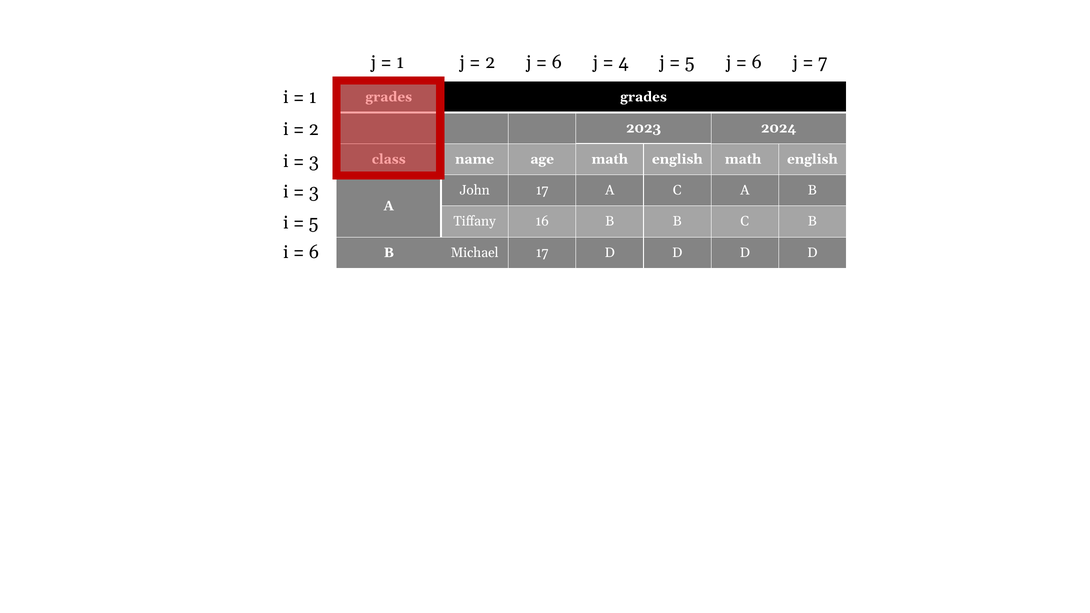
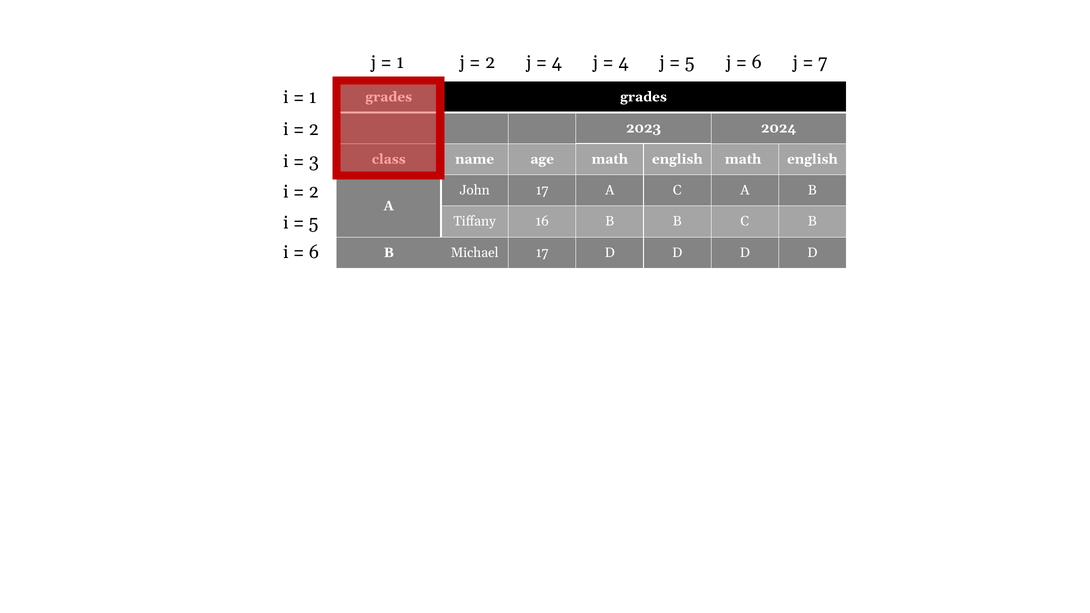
6 at (557, 62): 6 -> 4
3 at (314, 192): 3 -> 2
